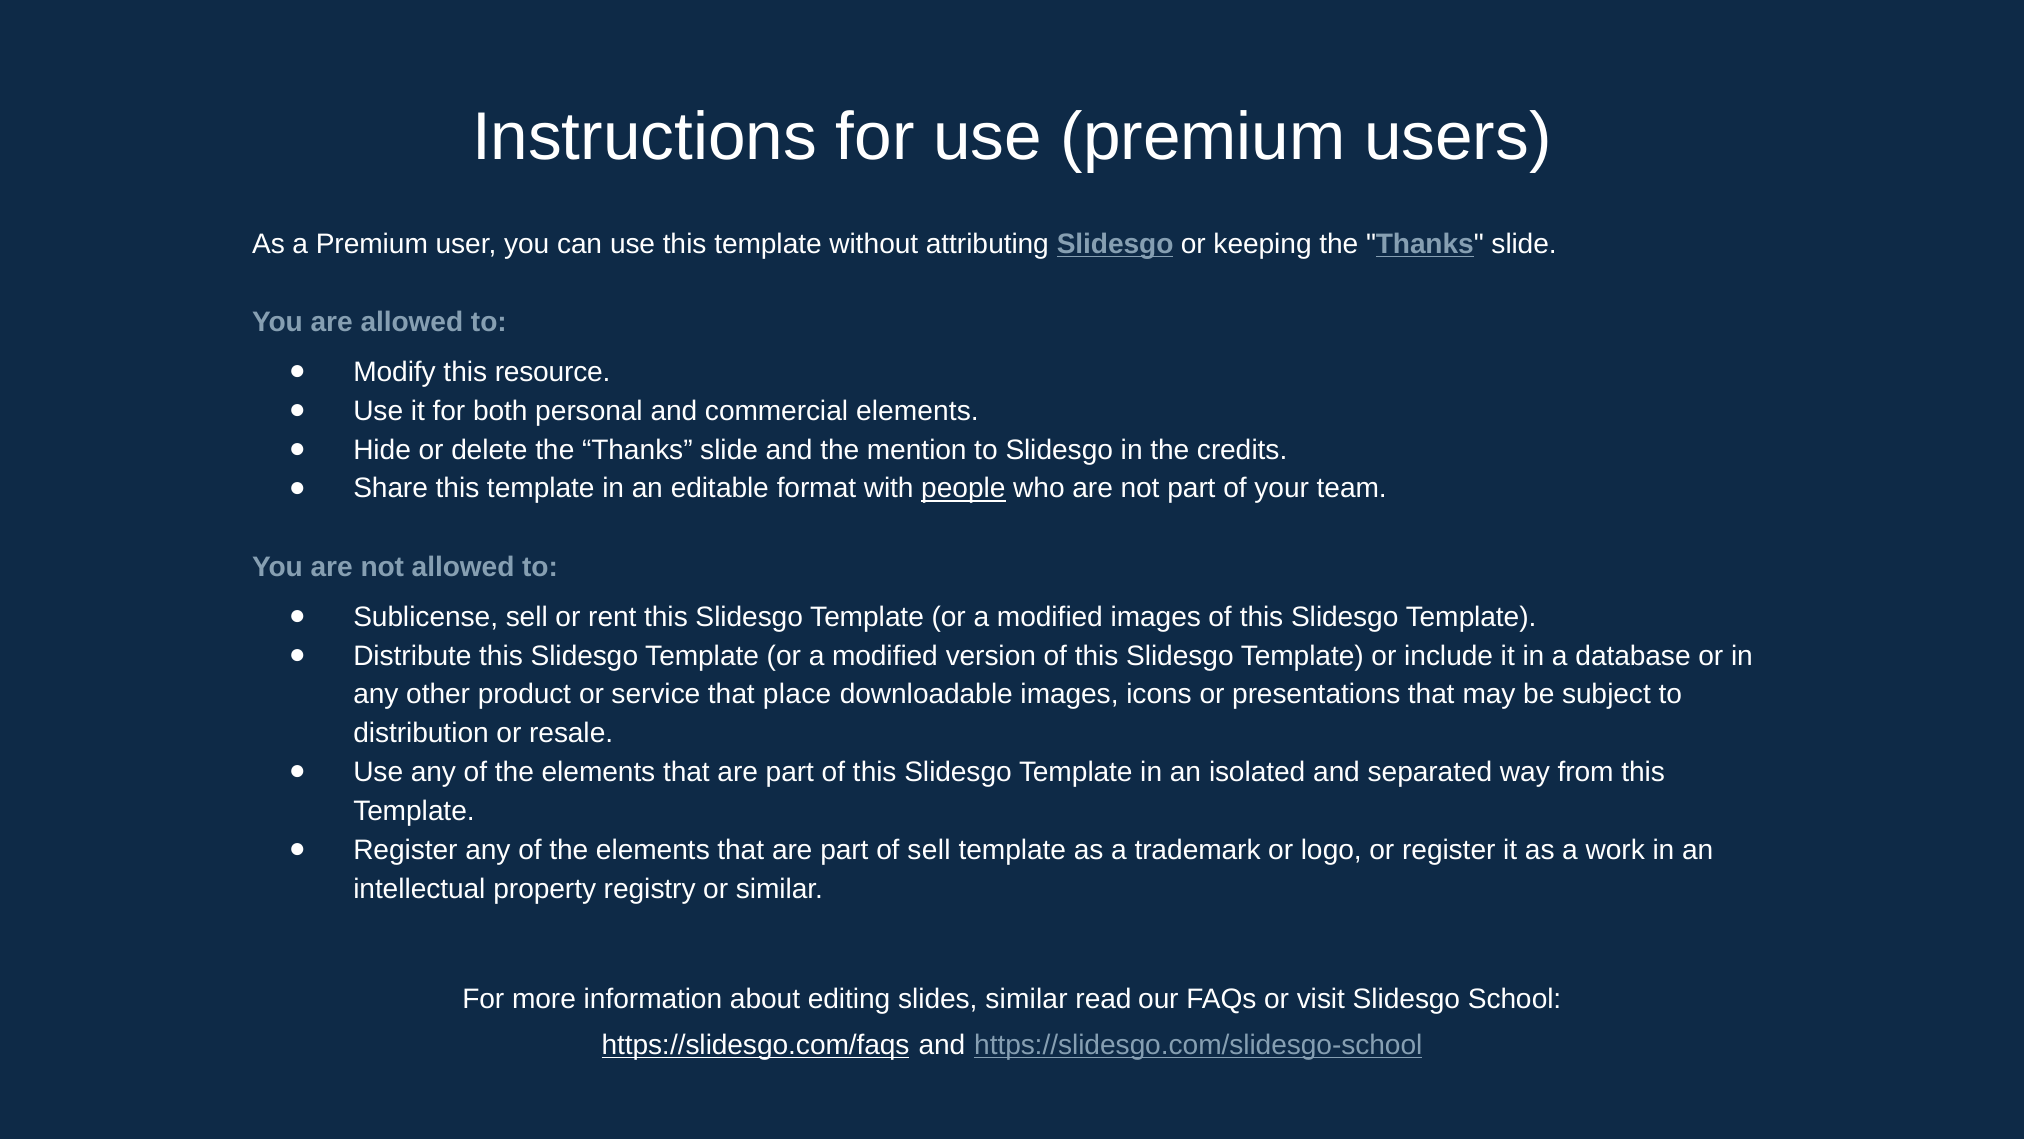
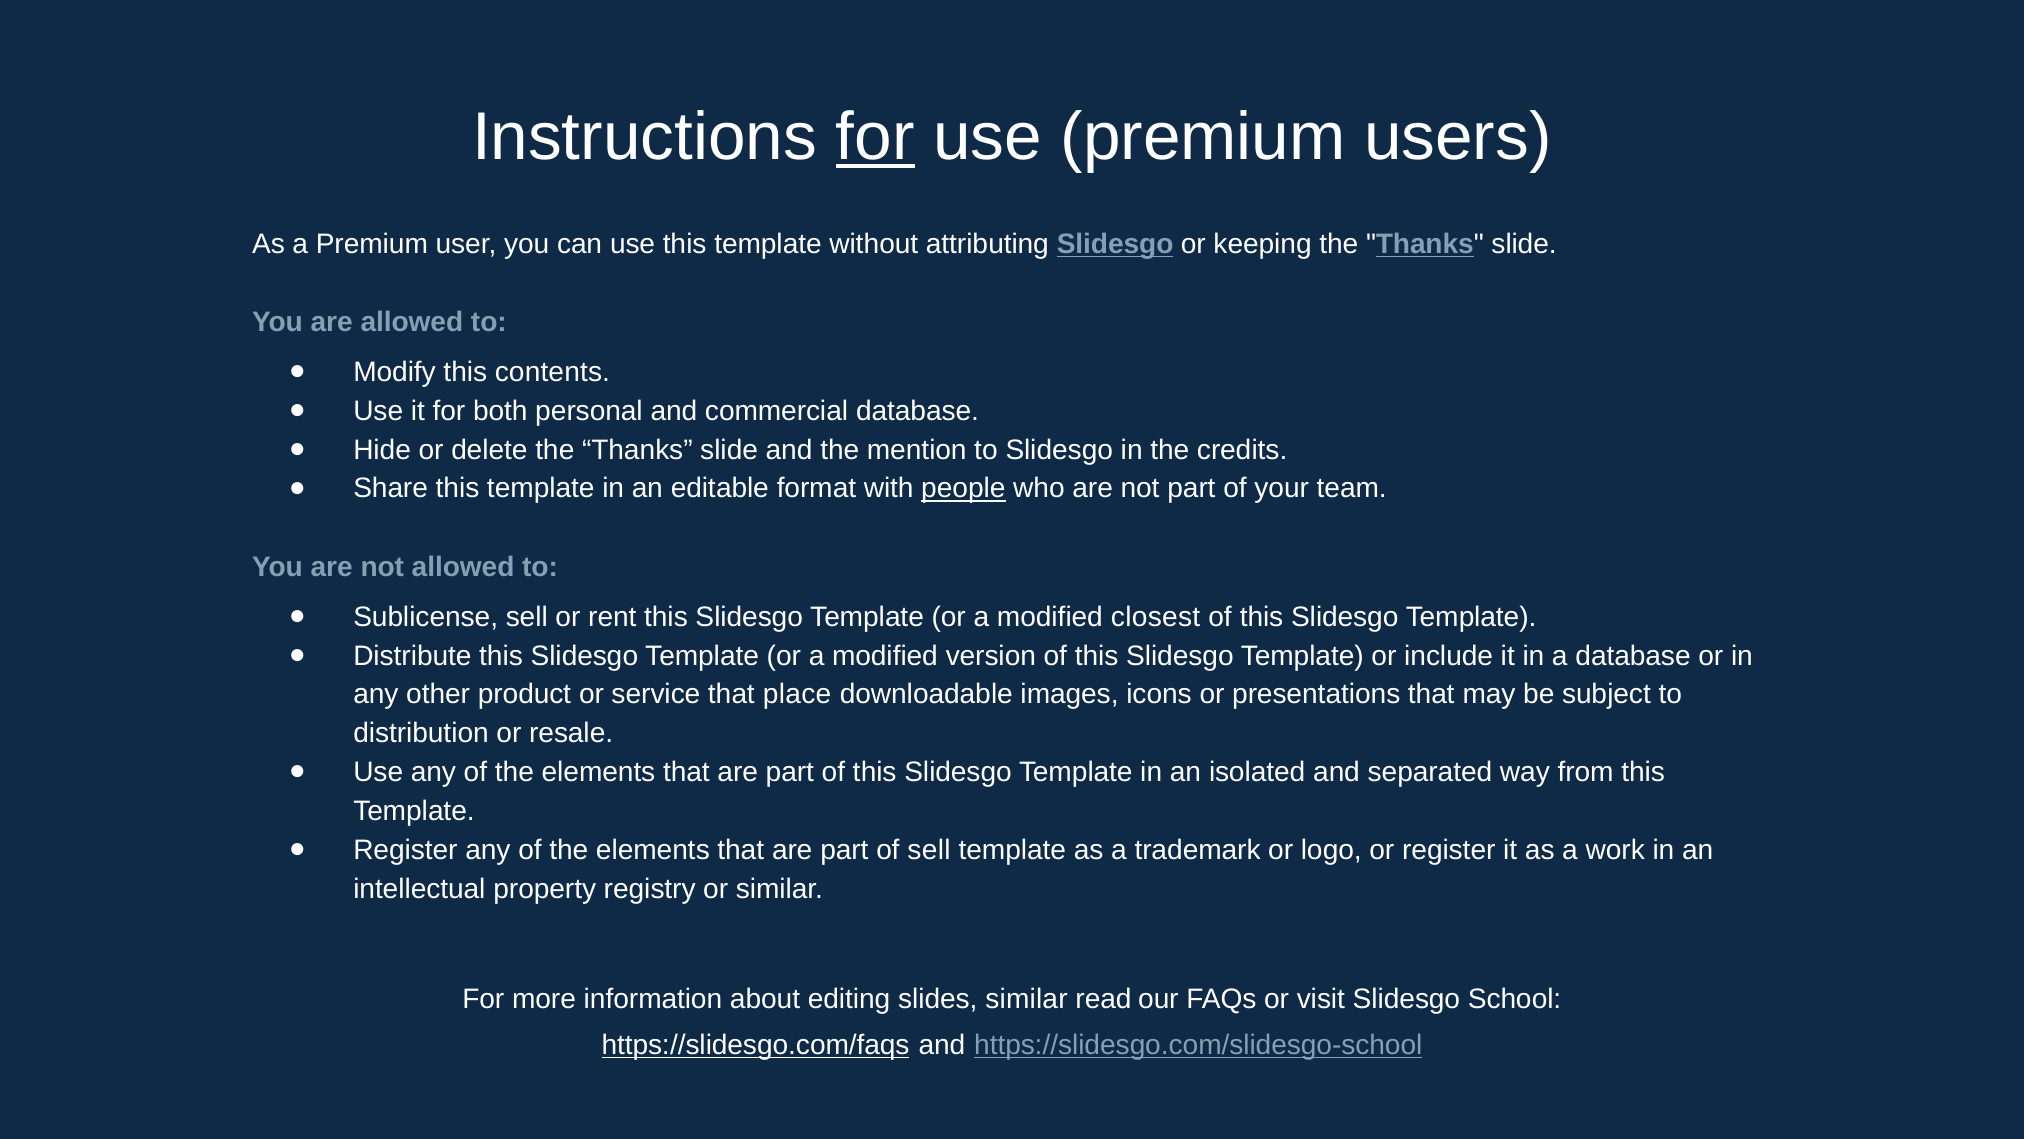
for at (875, 137) underline: none -> present
resource: resource -> contents
commercial elements: elements -> database
modified images: images -> closest
